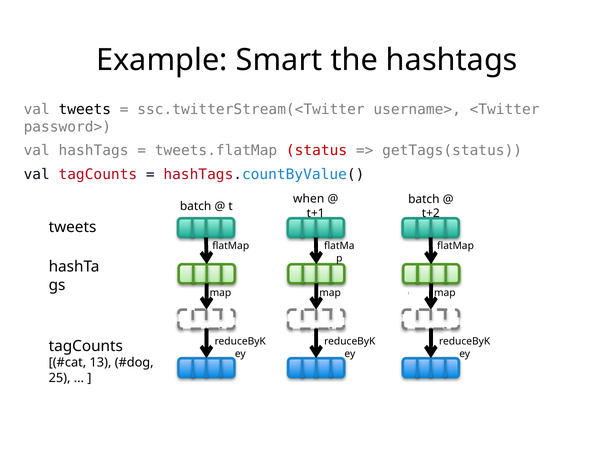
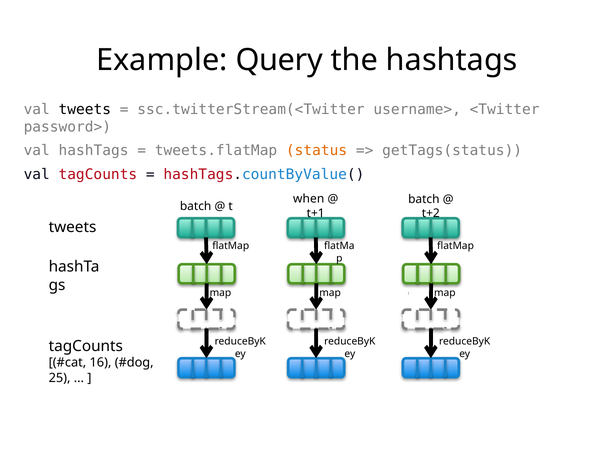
Smart: Smart -> Query
status colour: red -> orange
13: 13 -> 16
